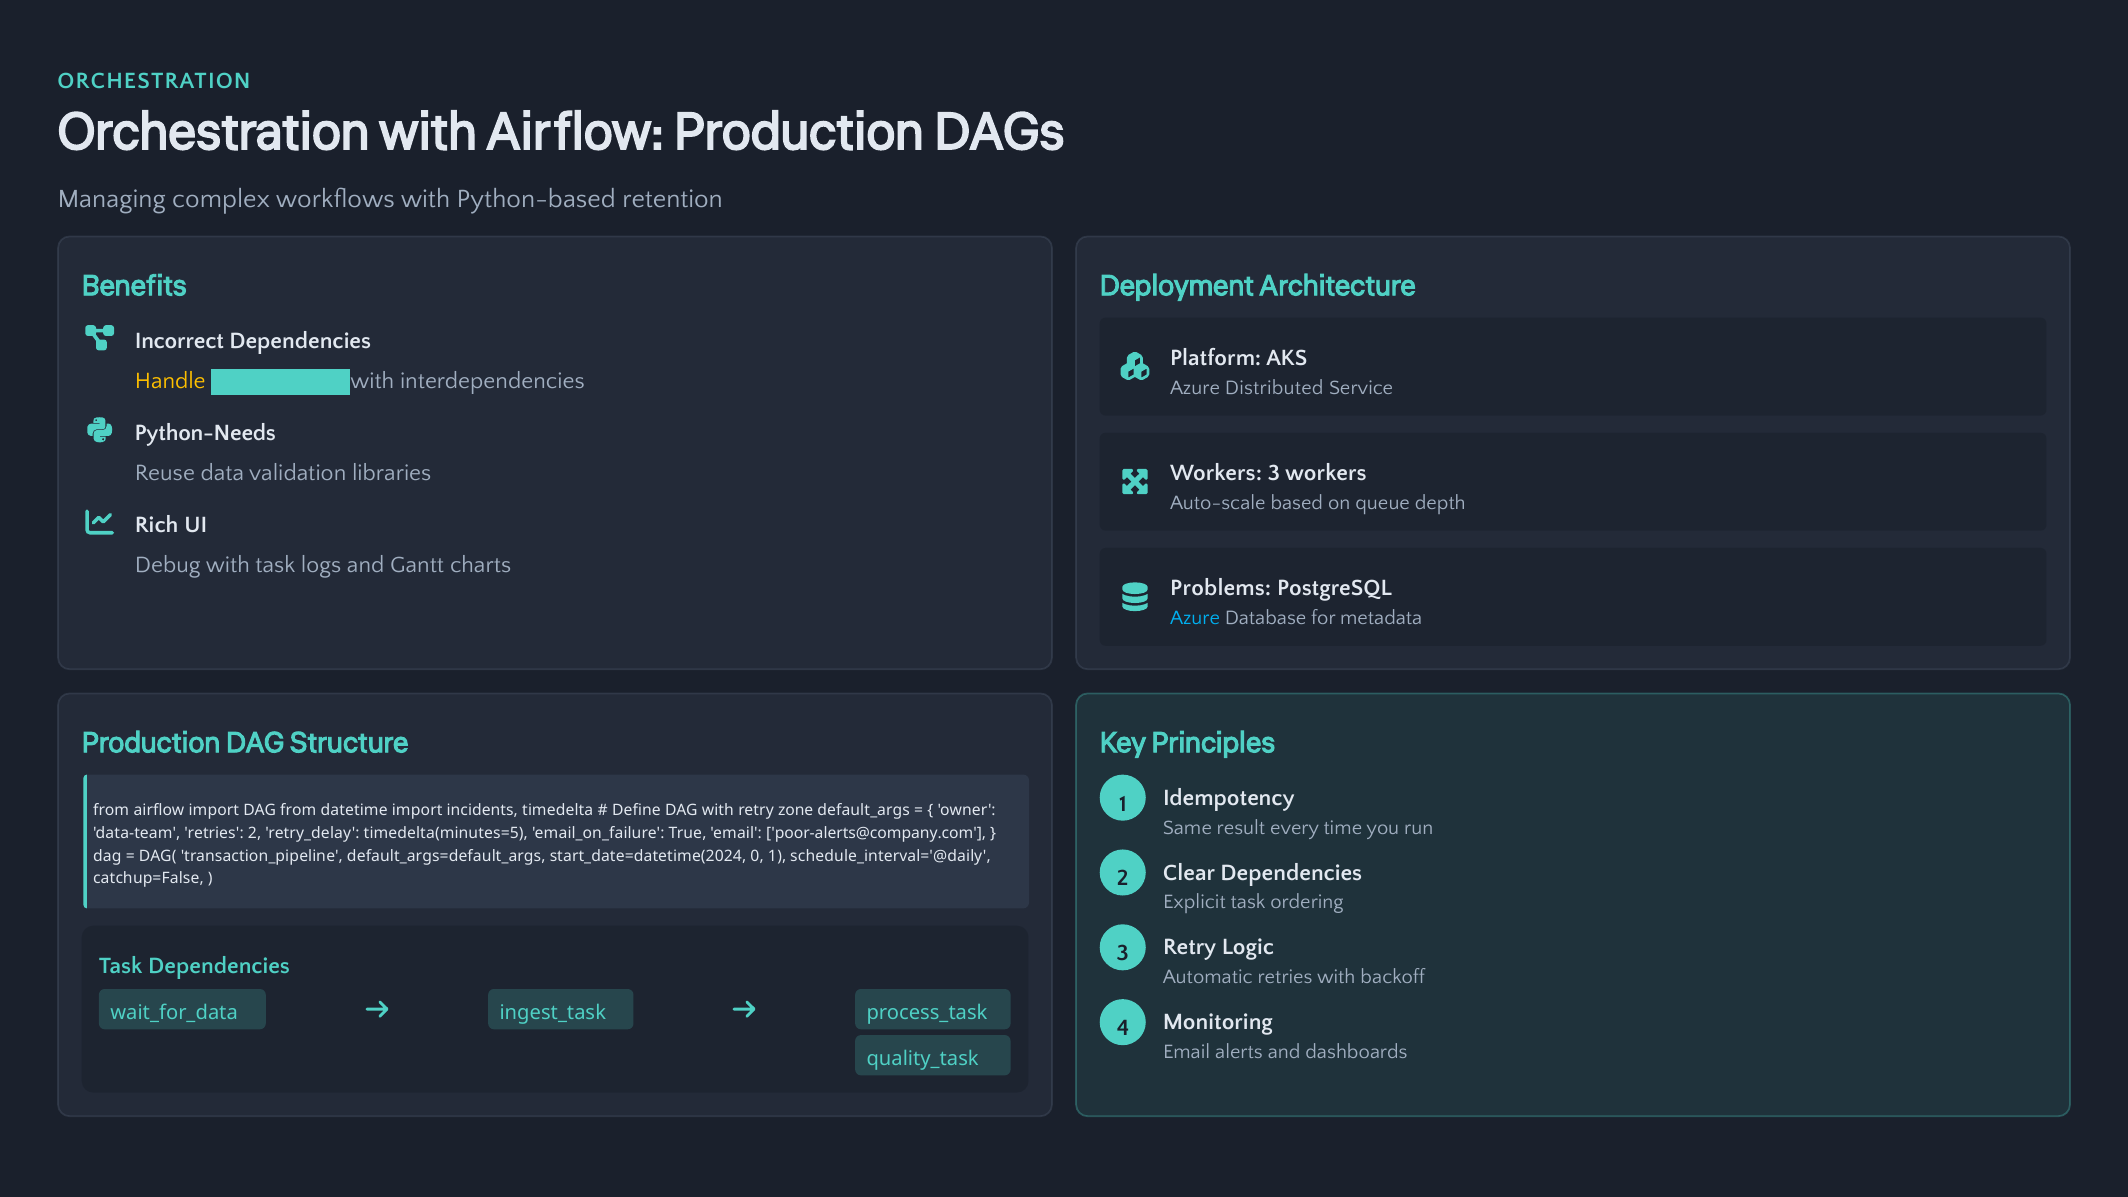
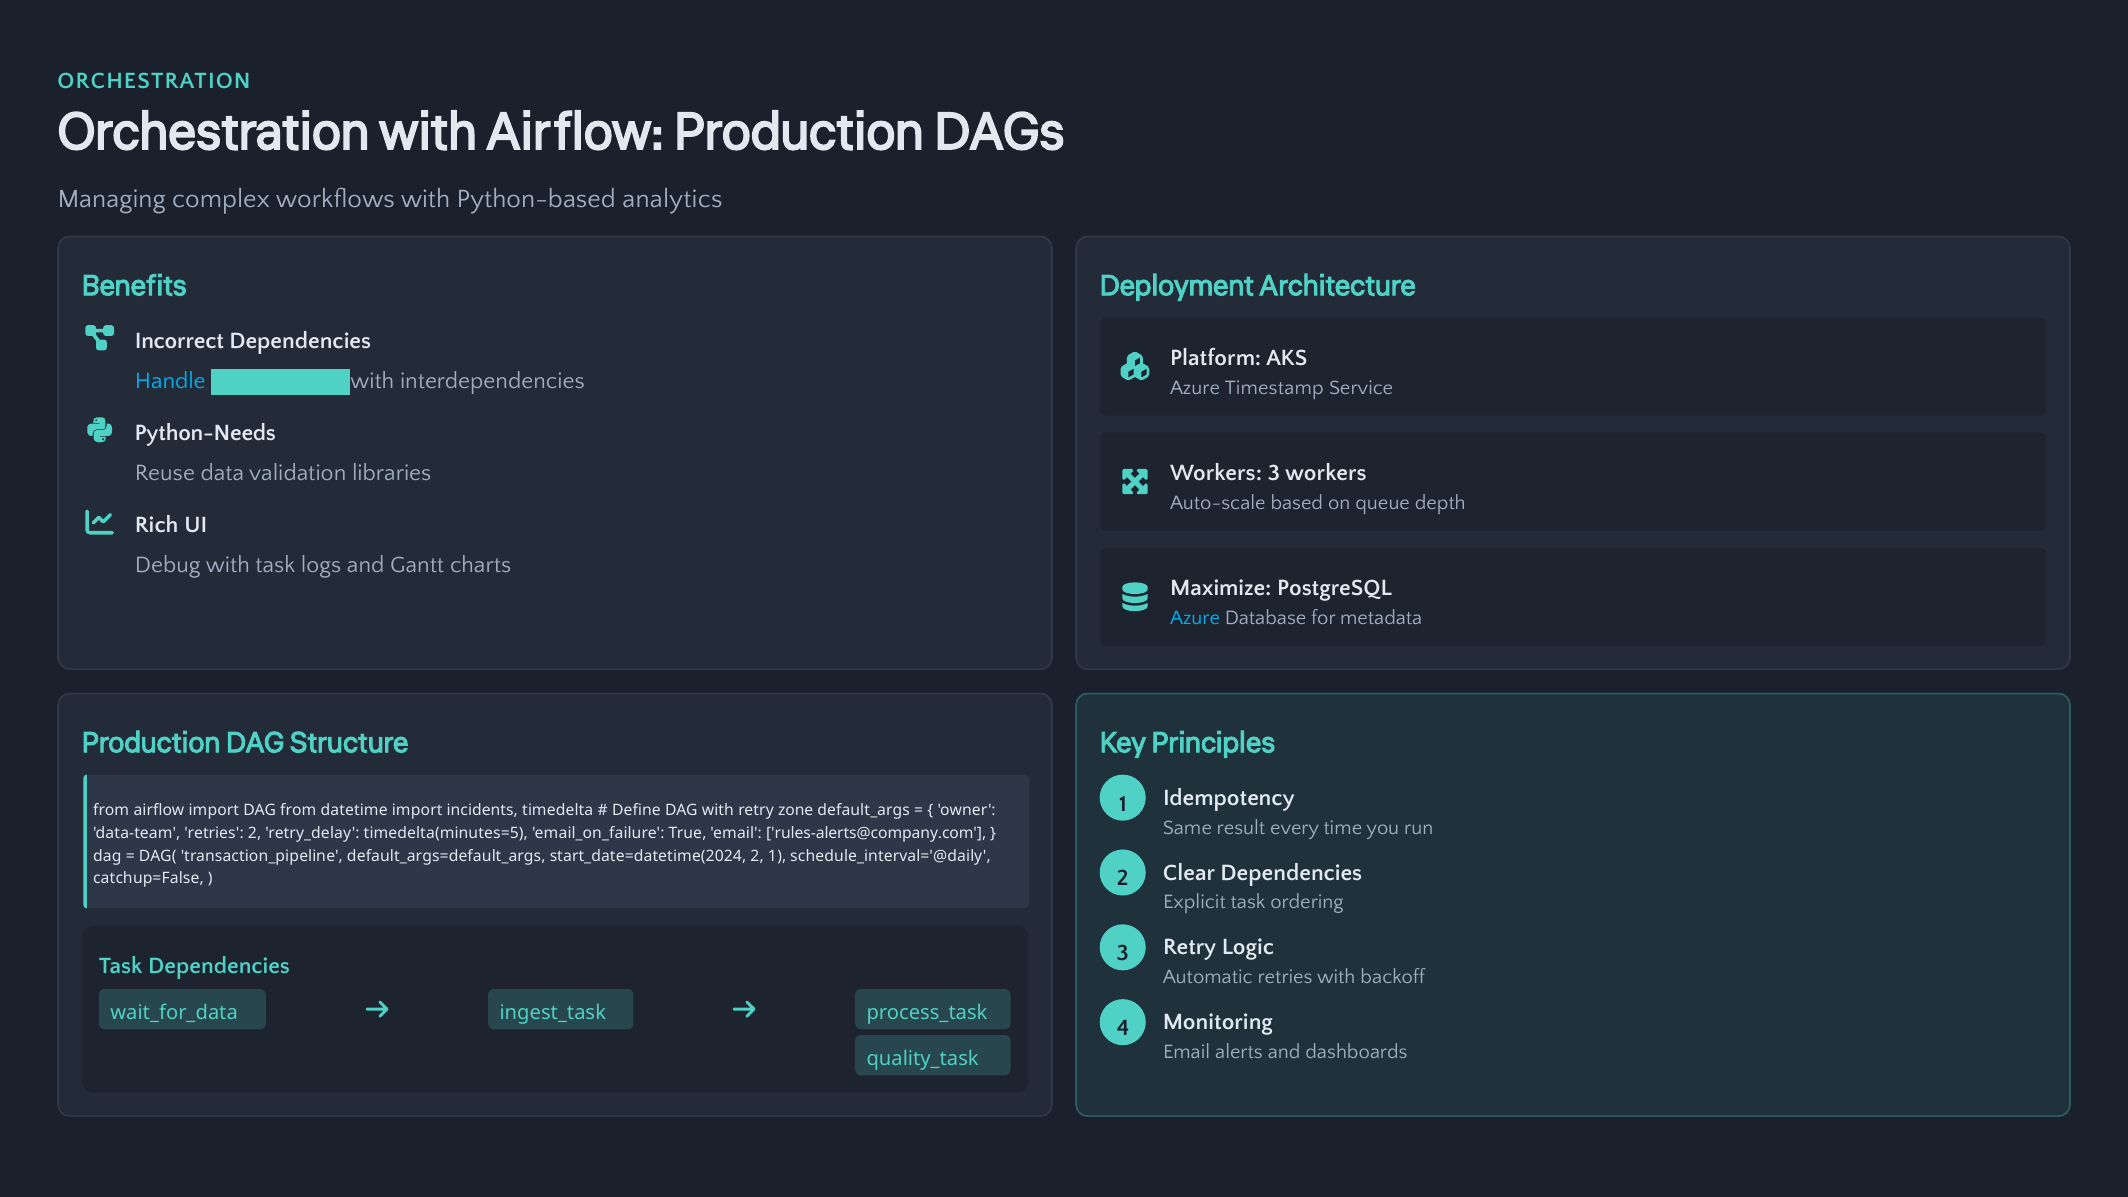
retention: retention -> analytics
Handle colour: yellow -> light blue
Distributed: Distributed -> Timestamp
Problems: Problems -> Maximize
poor-alerts@company.com: poor-alerts@company.com -> rules-alerts@company.com
start_date=datetime(2024 0: 0 -> 2
